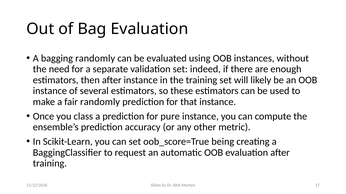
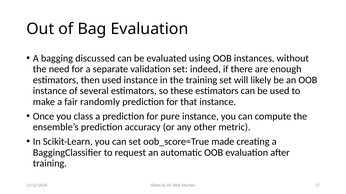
bagging randomly: randomly -> discussed
then after: after -> used
being: being -> made
